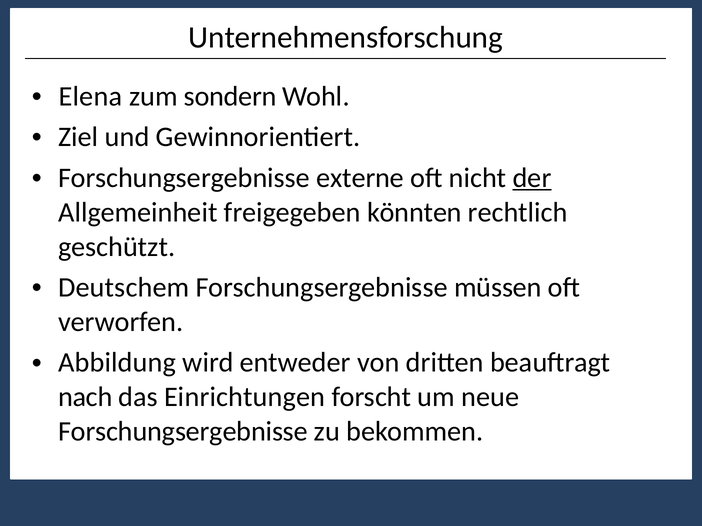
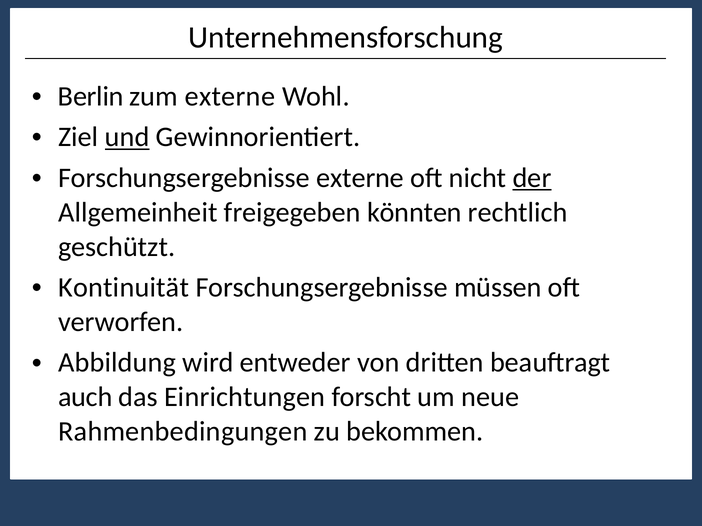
Elena: Elena -> Berlin
zum sondern: sondern -> externe
und underline: none -> present
Deutschem: Deutschem -> Kontinuität
nach: nach -> auch
Forschungsergebnisse at (183, 432): Forschungsergebnisse -> Rahmenbedingungen
